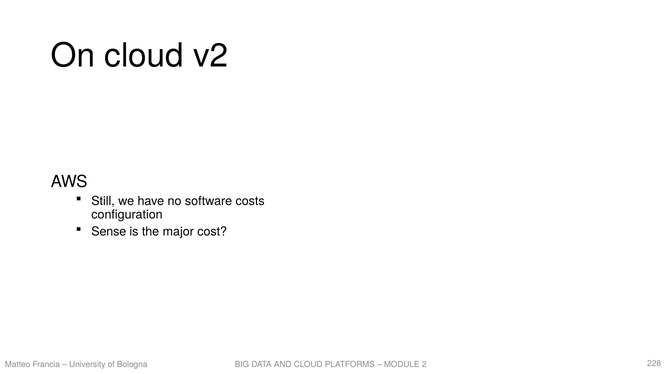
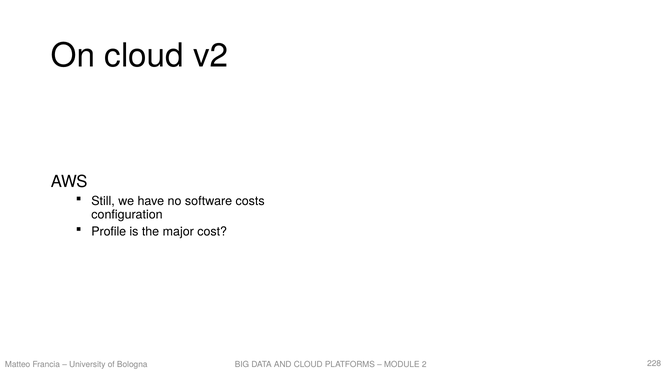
Sense: Sense -> Profile
